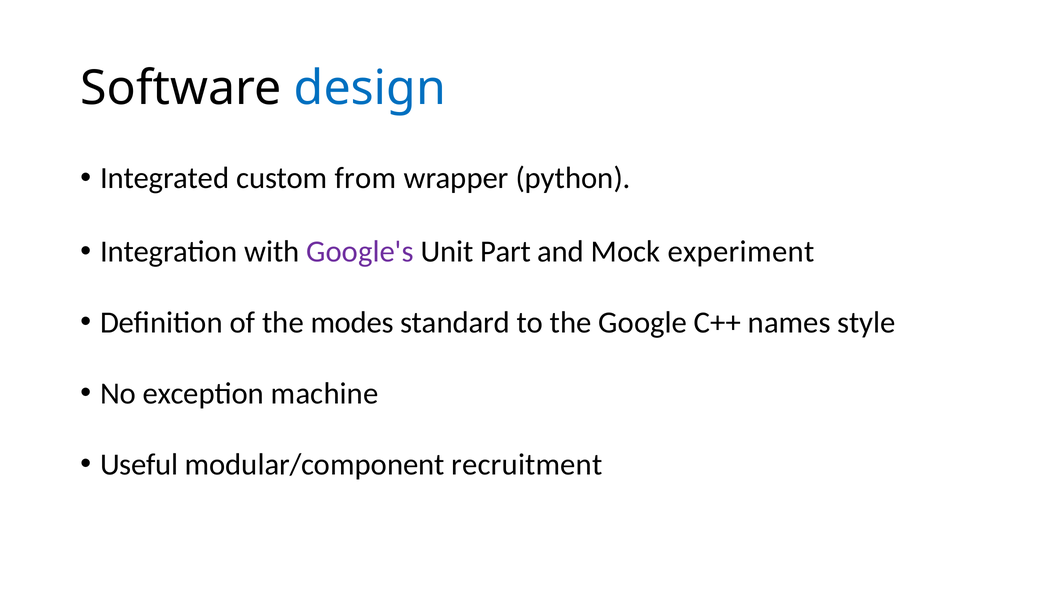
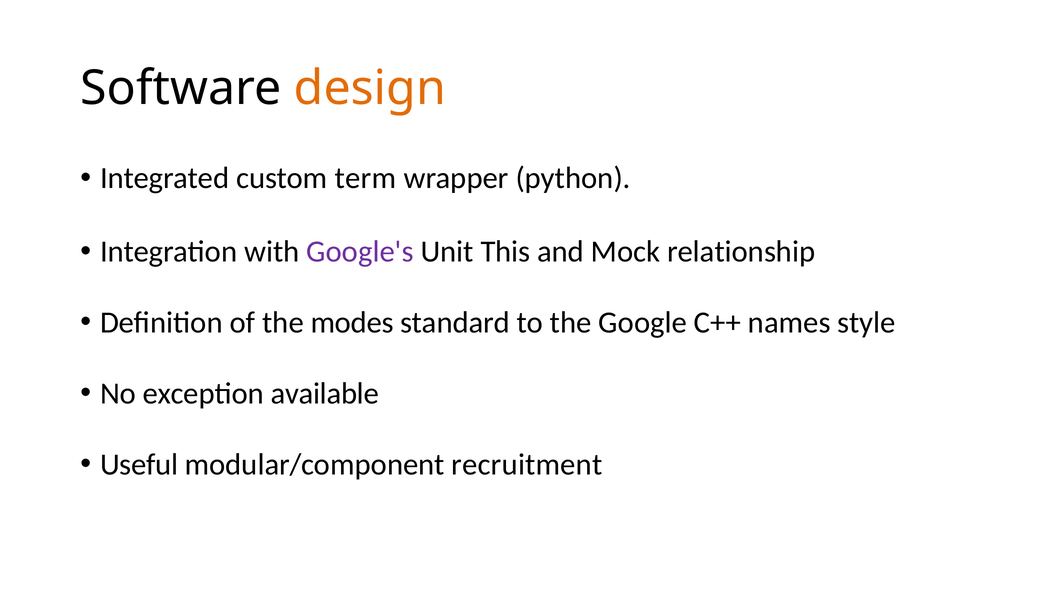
design colour: blue -> orange
from: from -> term
Part: Part -> This
experiment: experiment -> relationship
machine: machine -> available
